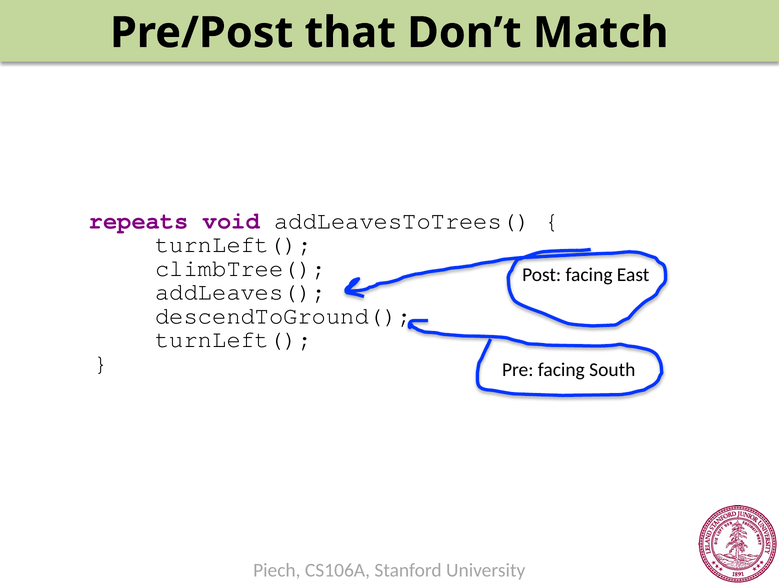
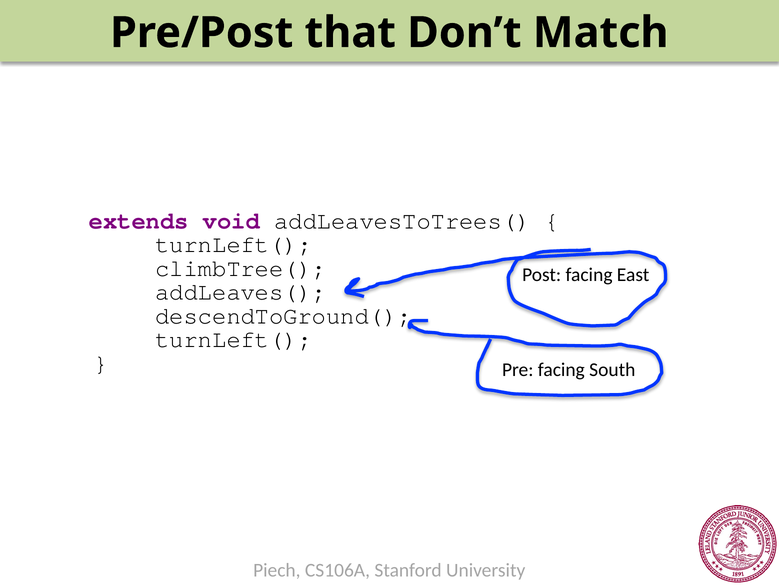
repeats: repeats -> extends
